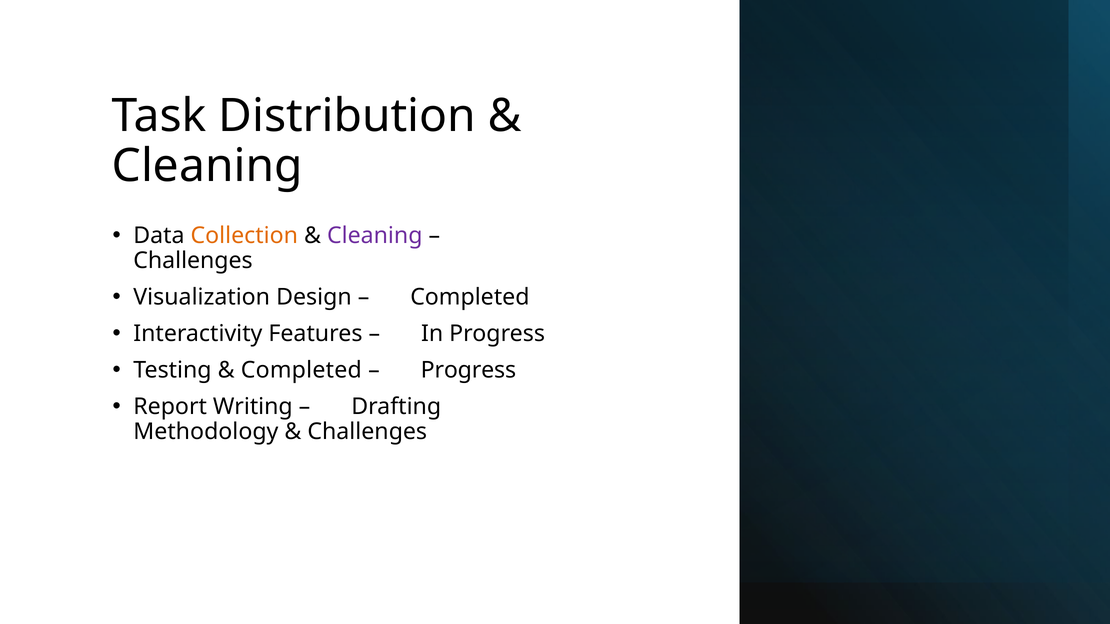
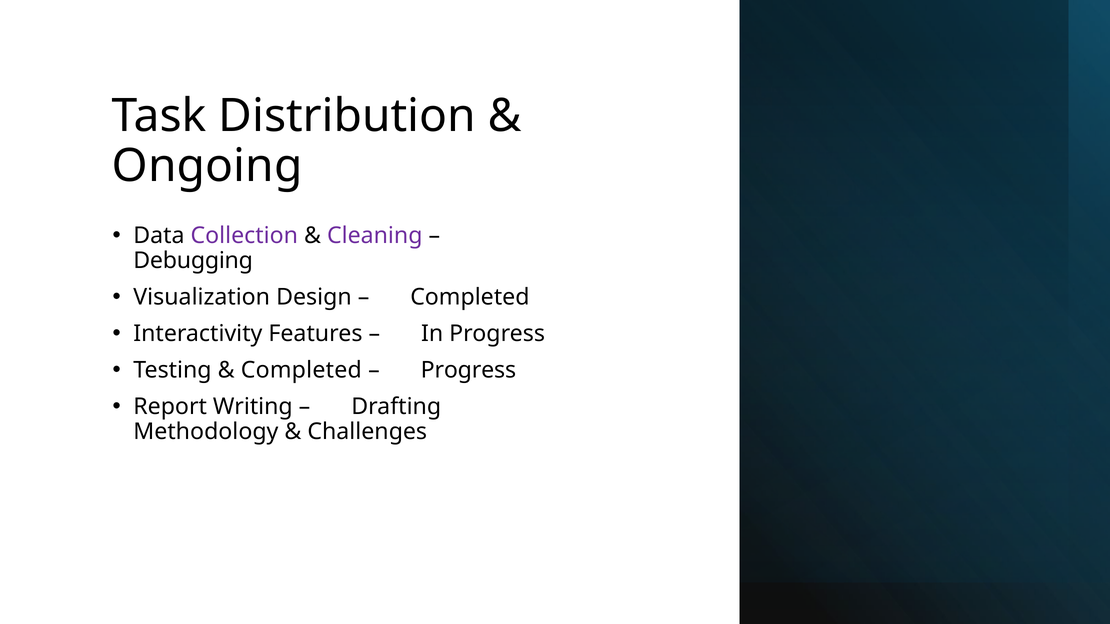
Cleaning at (207, 166): Cleaning -> Ongoing
Collection colour: orange -> purple
Challenges at (193, 261): Challenges -> Debugging
